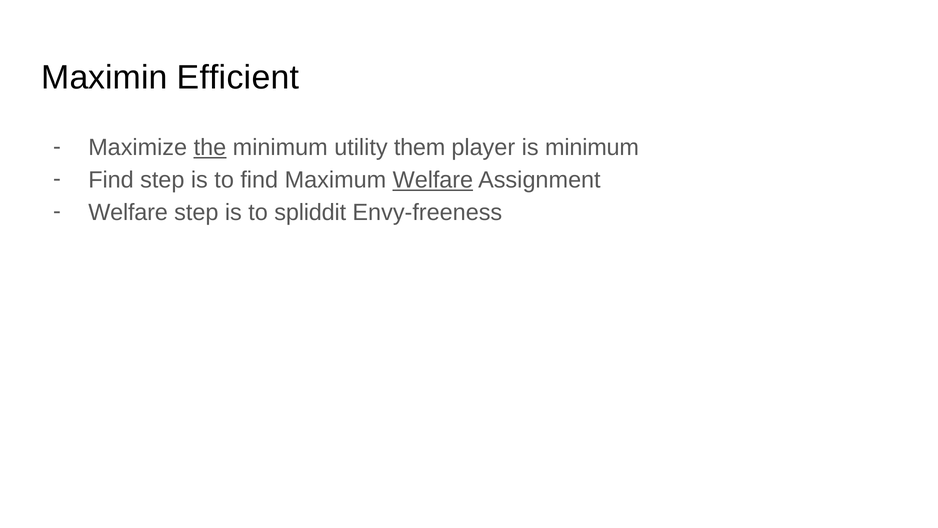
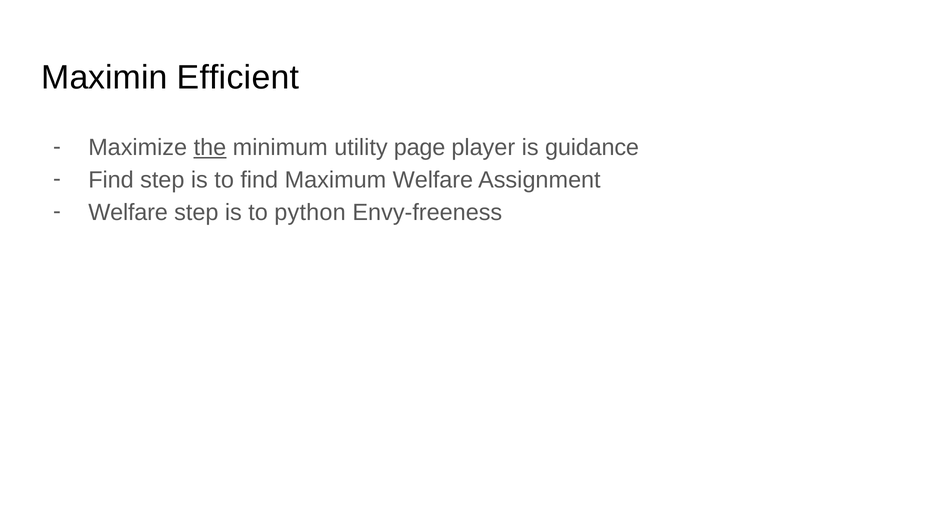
them: them -> page
is minimum: minimum -> guidance
Welfare at (433, 180) underline: present -> none
spliddit: spliddit -> python
